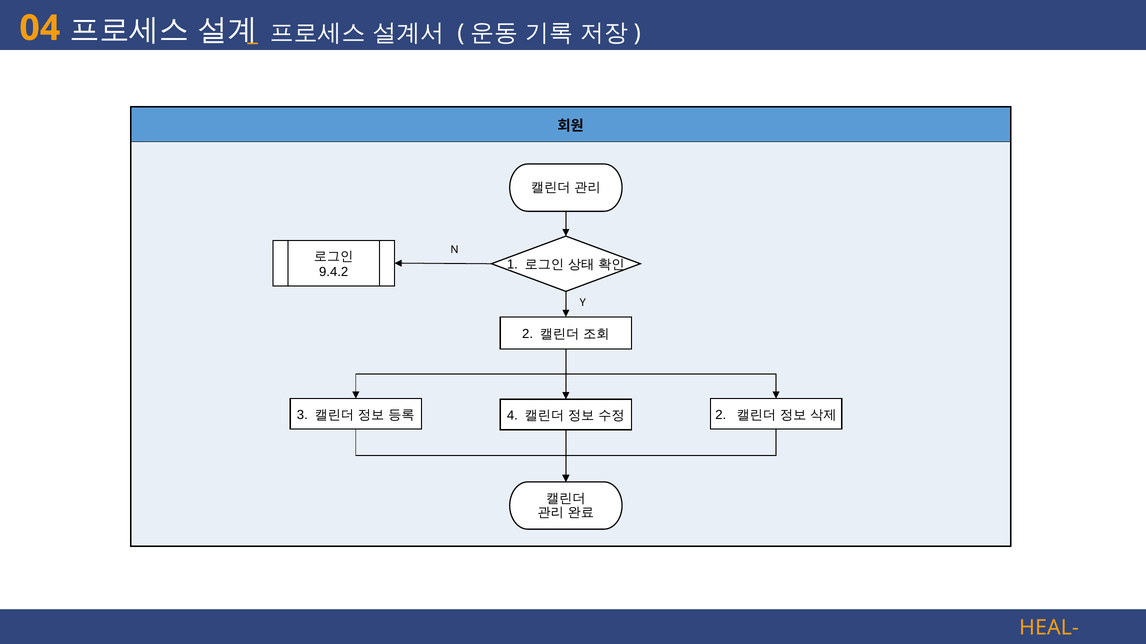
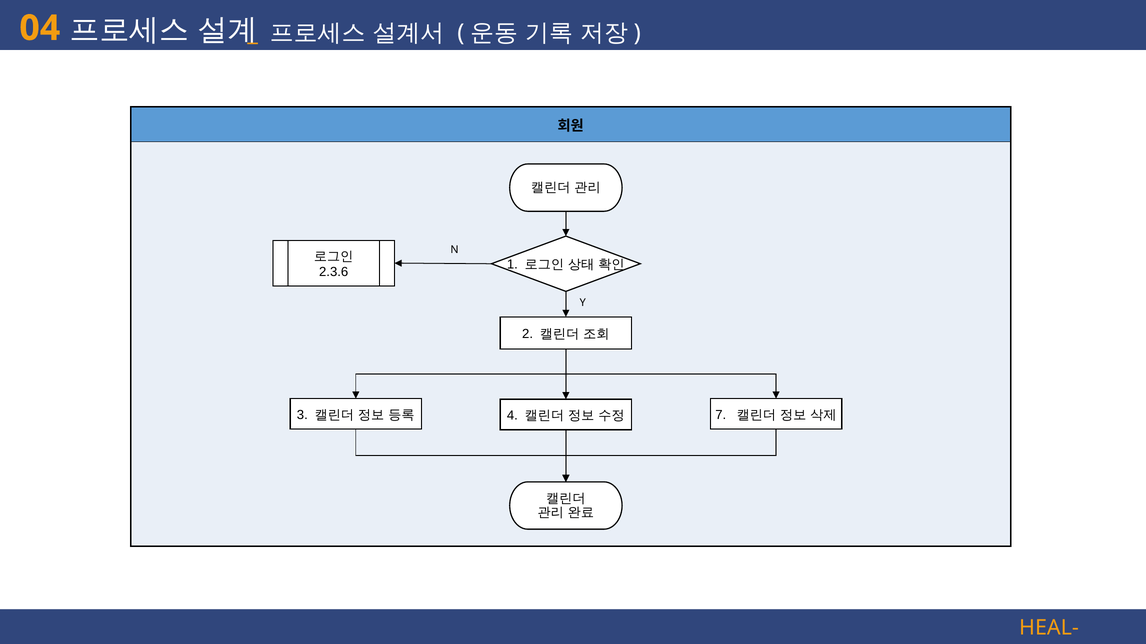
9.4.2: 9.4.2 -> 2.3.6
2 at (721, 415): 2 -> 7
